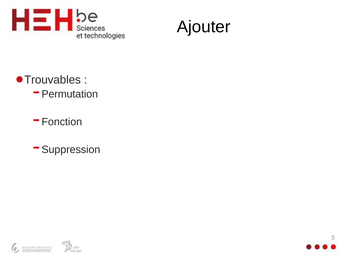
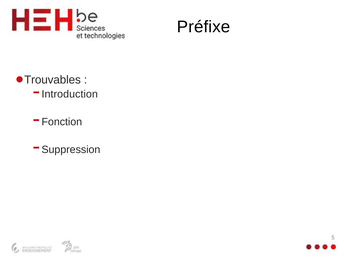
Ajouter: Ajouter -> Préfixe
Permutation: Permutation -> Introduction
